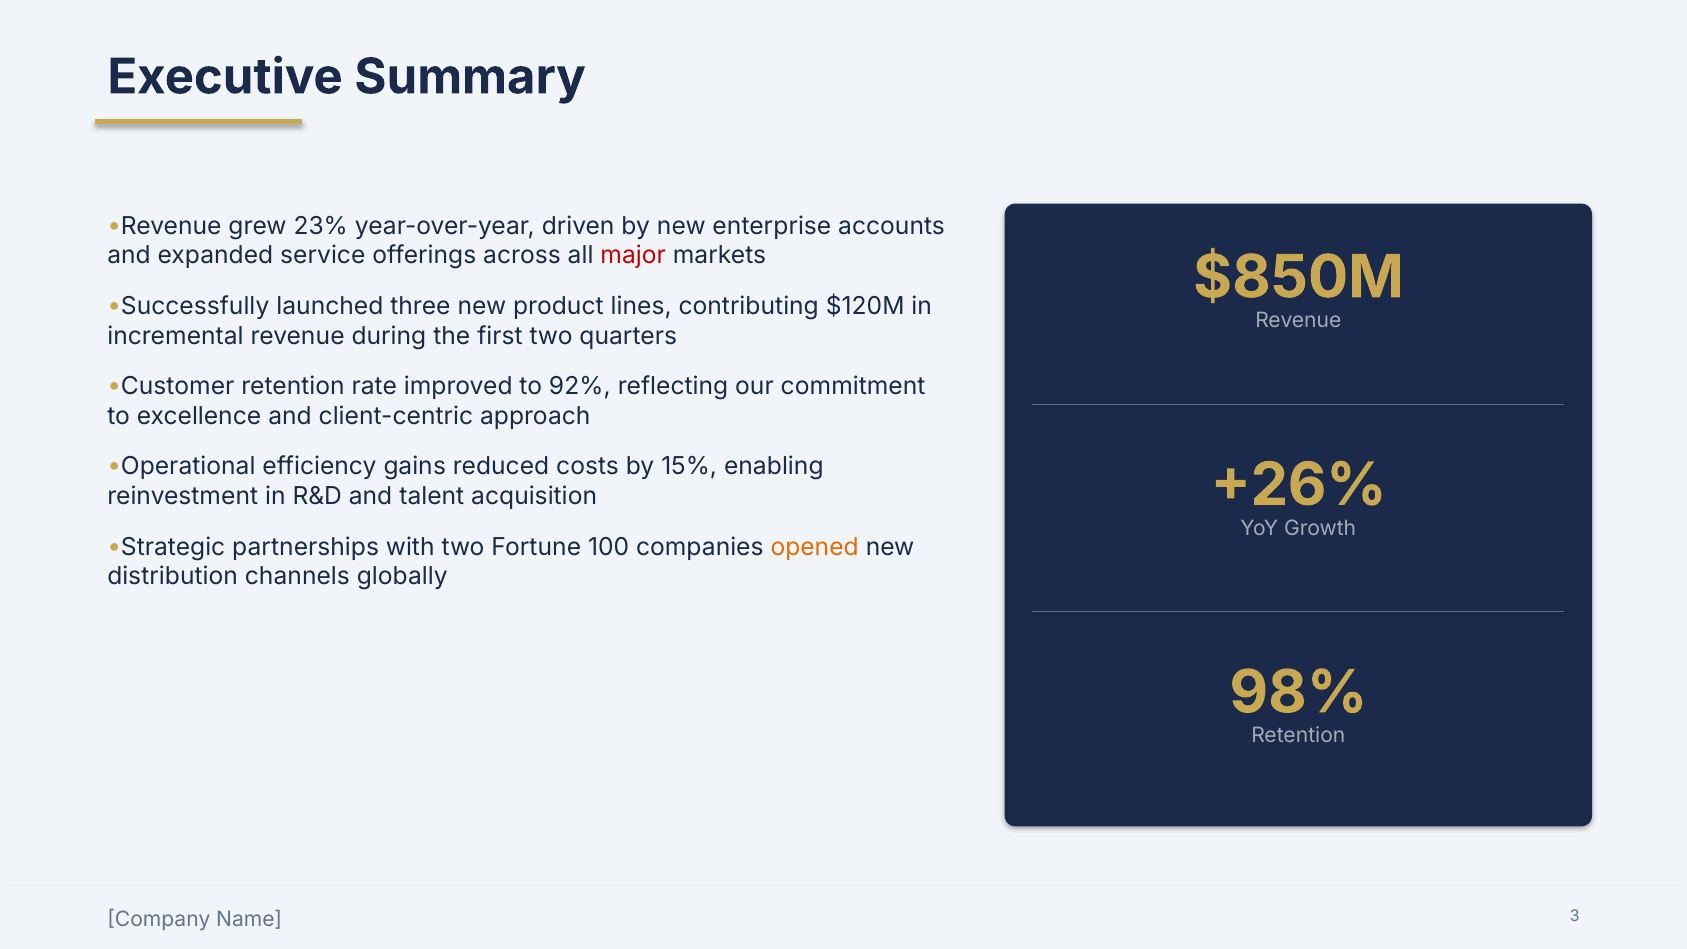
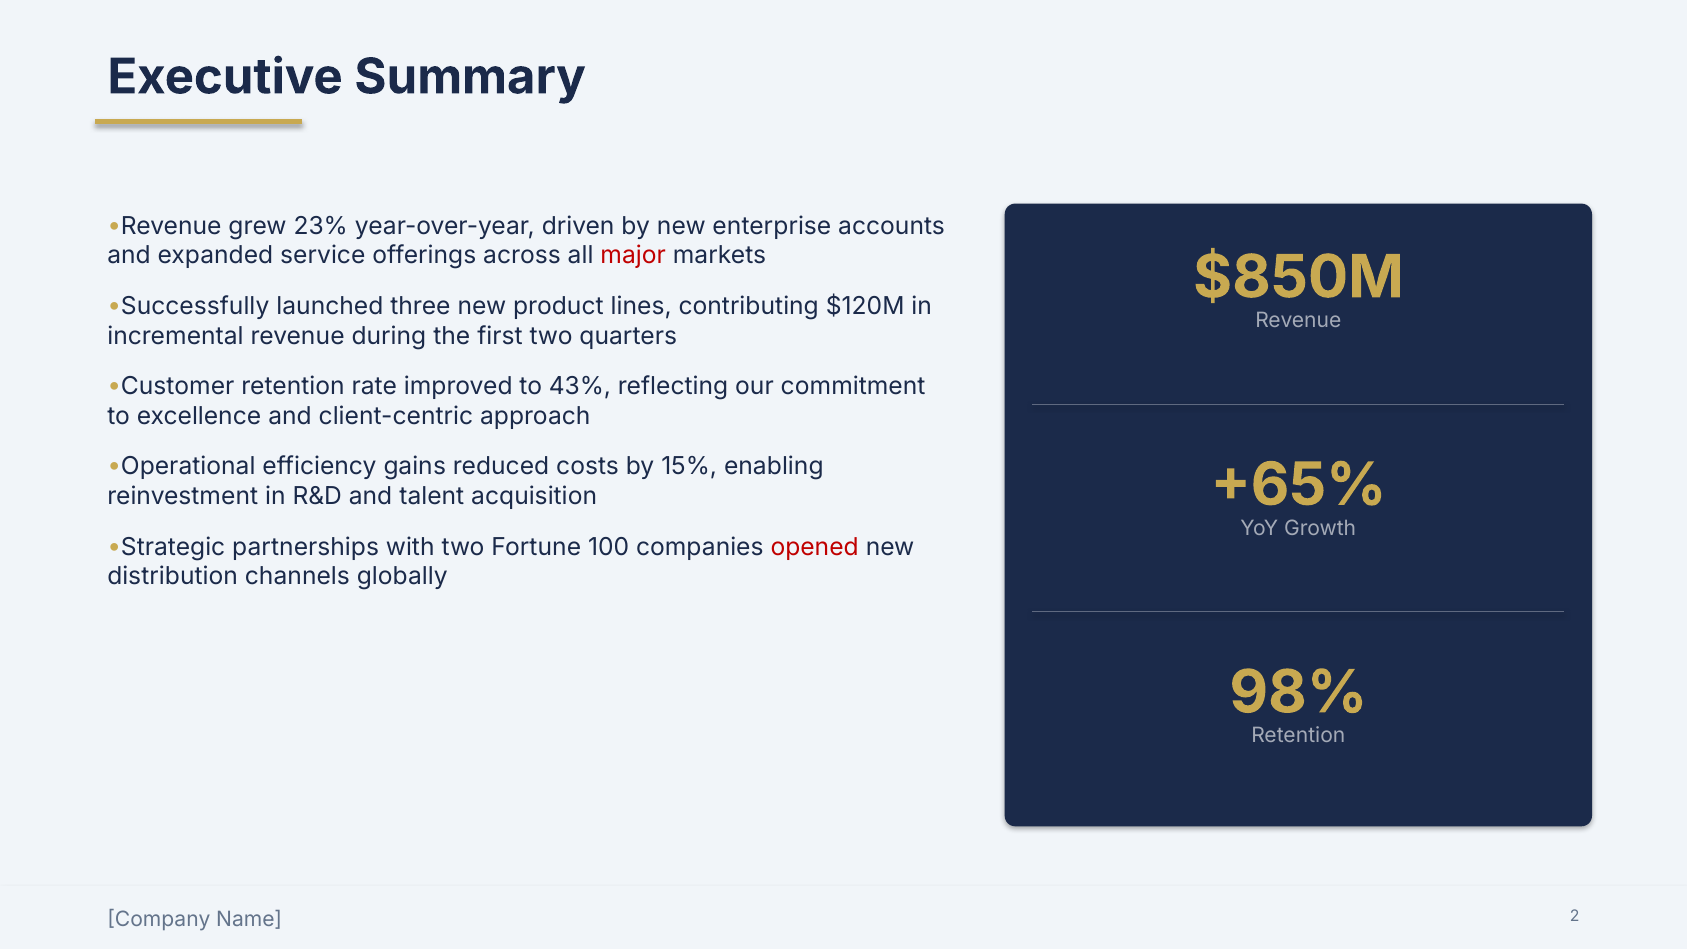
92%: 92% -> 43%
+26%: +26% -> +65%
opened colour: orange -> red
3: 3 -> 2
